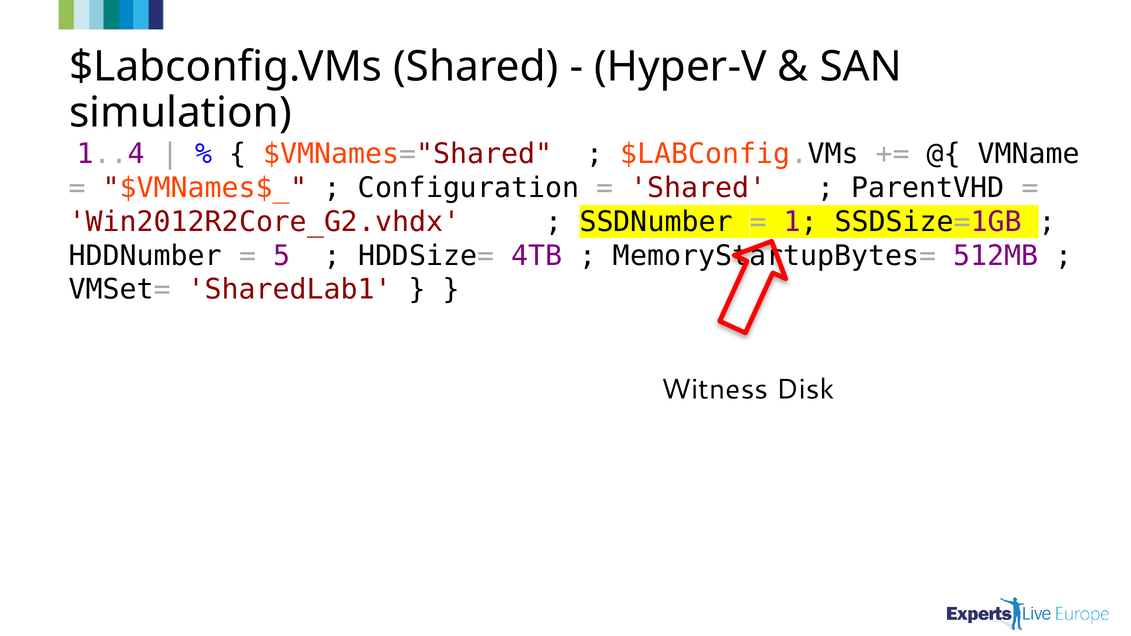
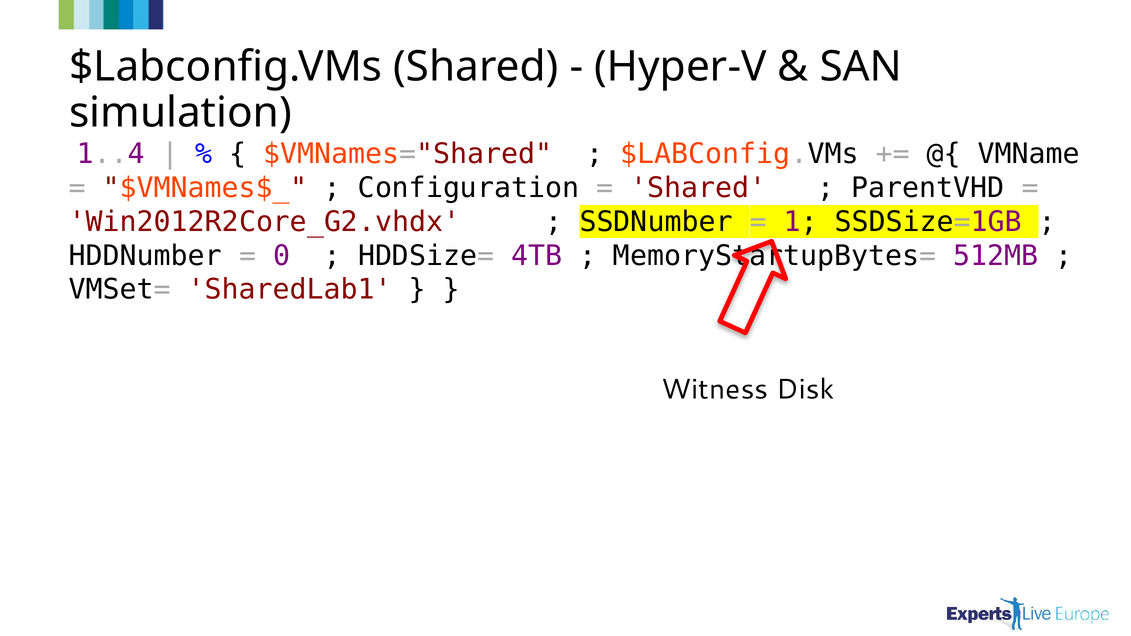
5: 5 -> 0
